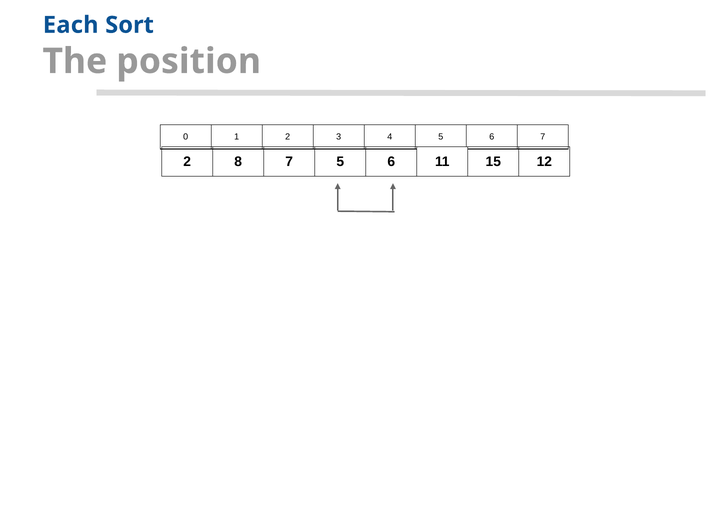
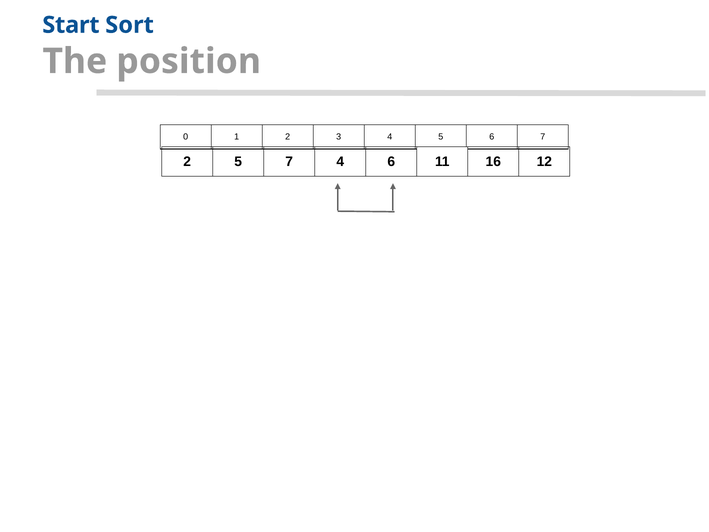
Each: Each -> Start
2 8: 8 -> 5
7 5: 5 -> 4
15: 15 -> 16
